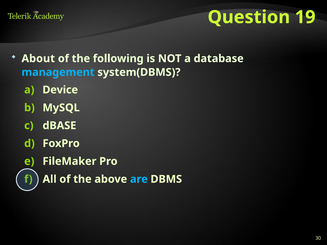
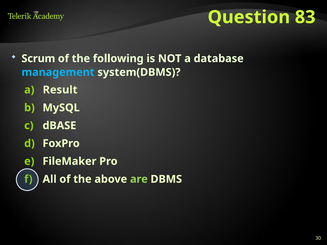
19: 19 -> 83
About: About -> Scrum
Device: Device -> Result
are colour: light blue -> light green
